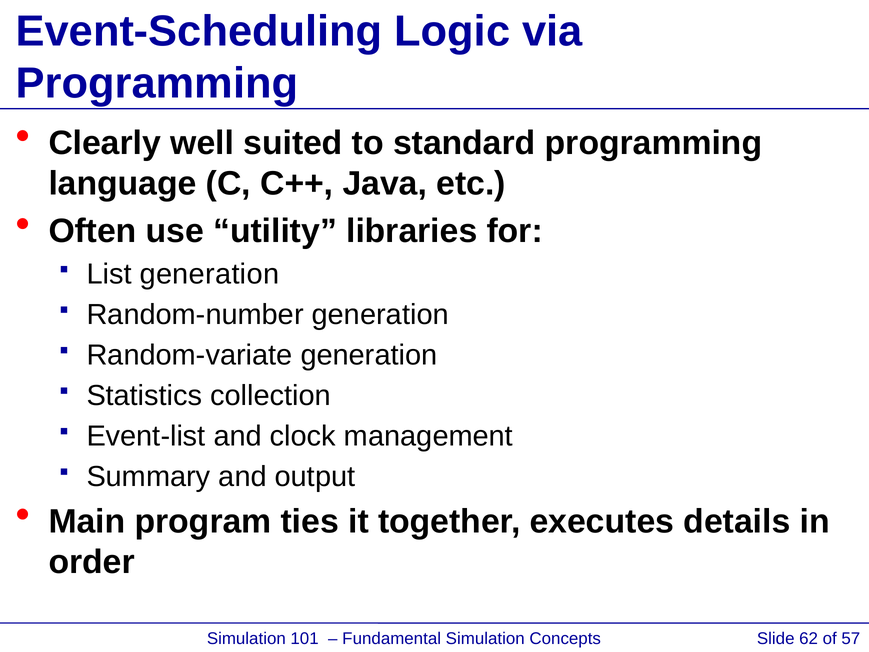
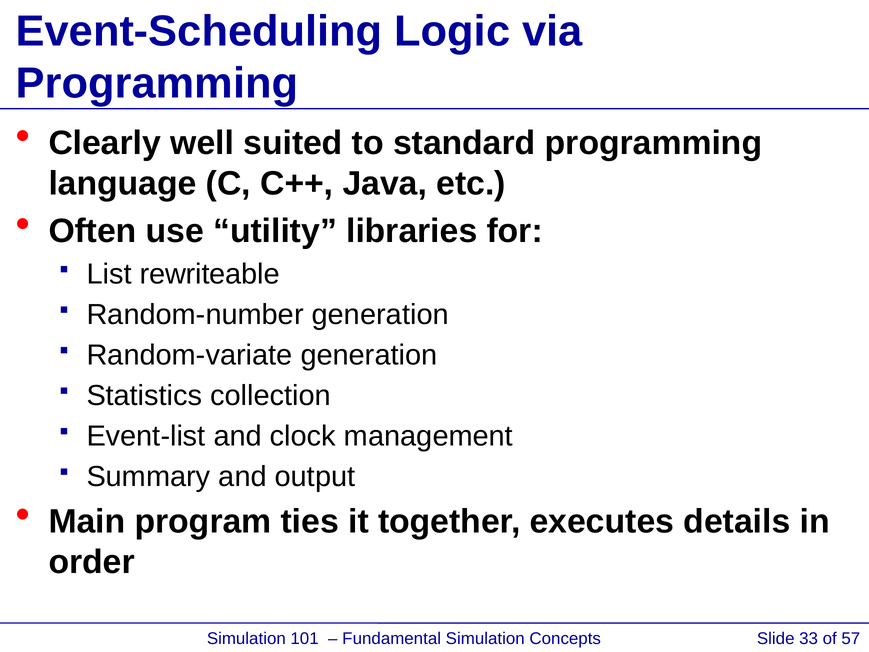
List generation: generation -> rewriteable
62: 62 -> 33
